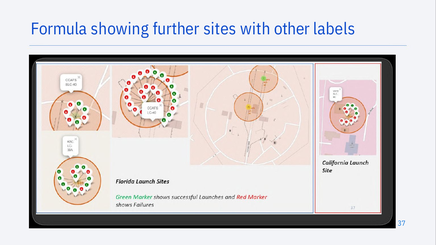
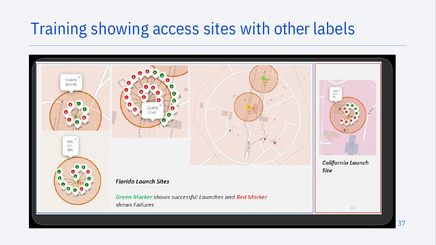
Formula: Formula -> Training
further: further -> access
